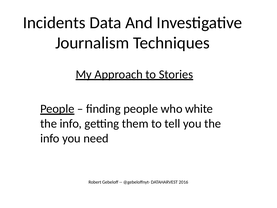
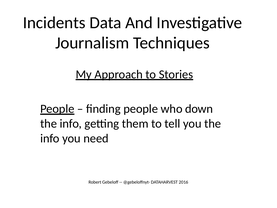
white: white -> down
